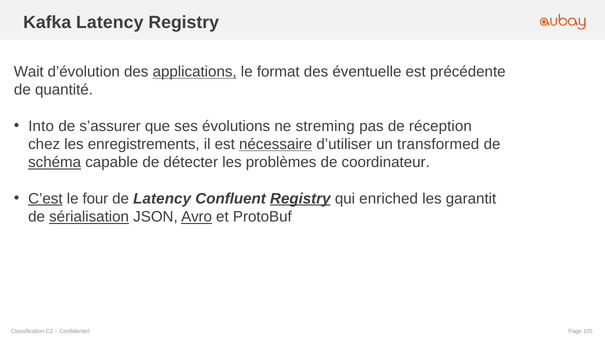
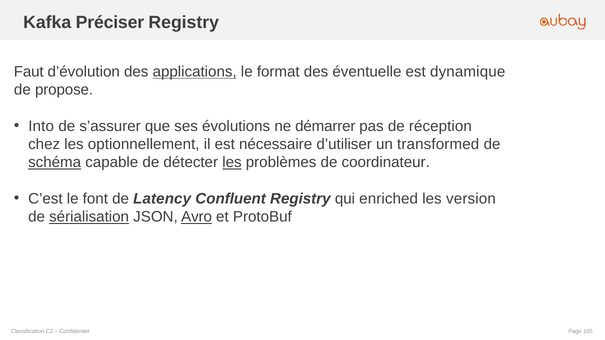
Kafka Latency: Latency -> Préciser
Wait: Wait -> Faut
précédente: précédente -> dynamique
quantité: quantité -> propose
streming: streming -> démarrer
enregistrements: enregistrements -> optionnellement
nécessaire underline: present -> none
les at (232, 163) underline: none -> present
C’est underline: present -> none
four: four -> font
Registry at (300, 199) underline: present -> none
garantit: garantit -> version
